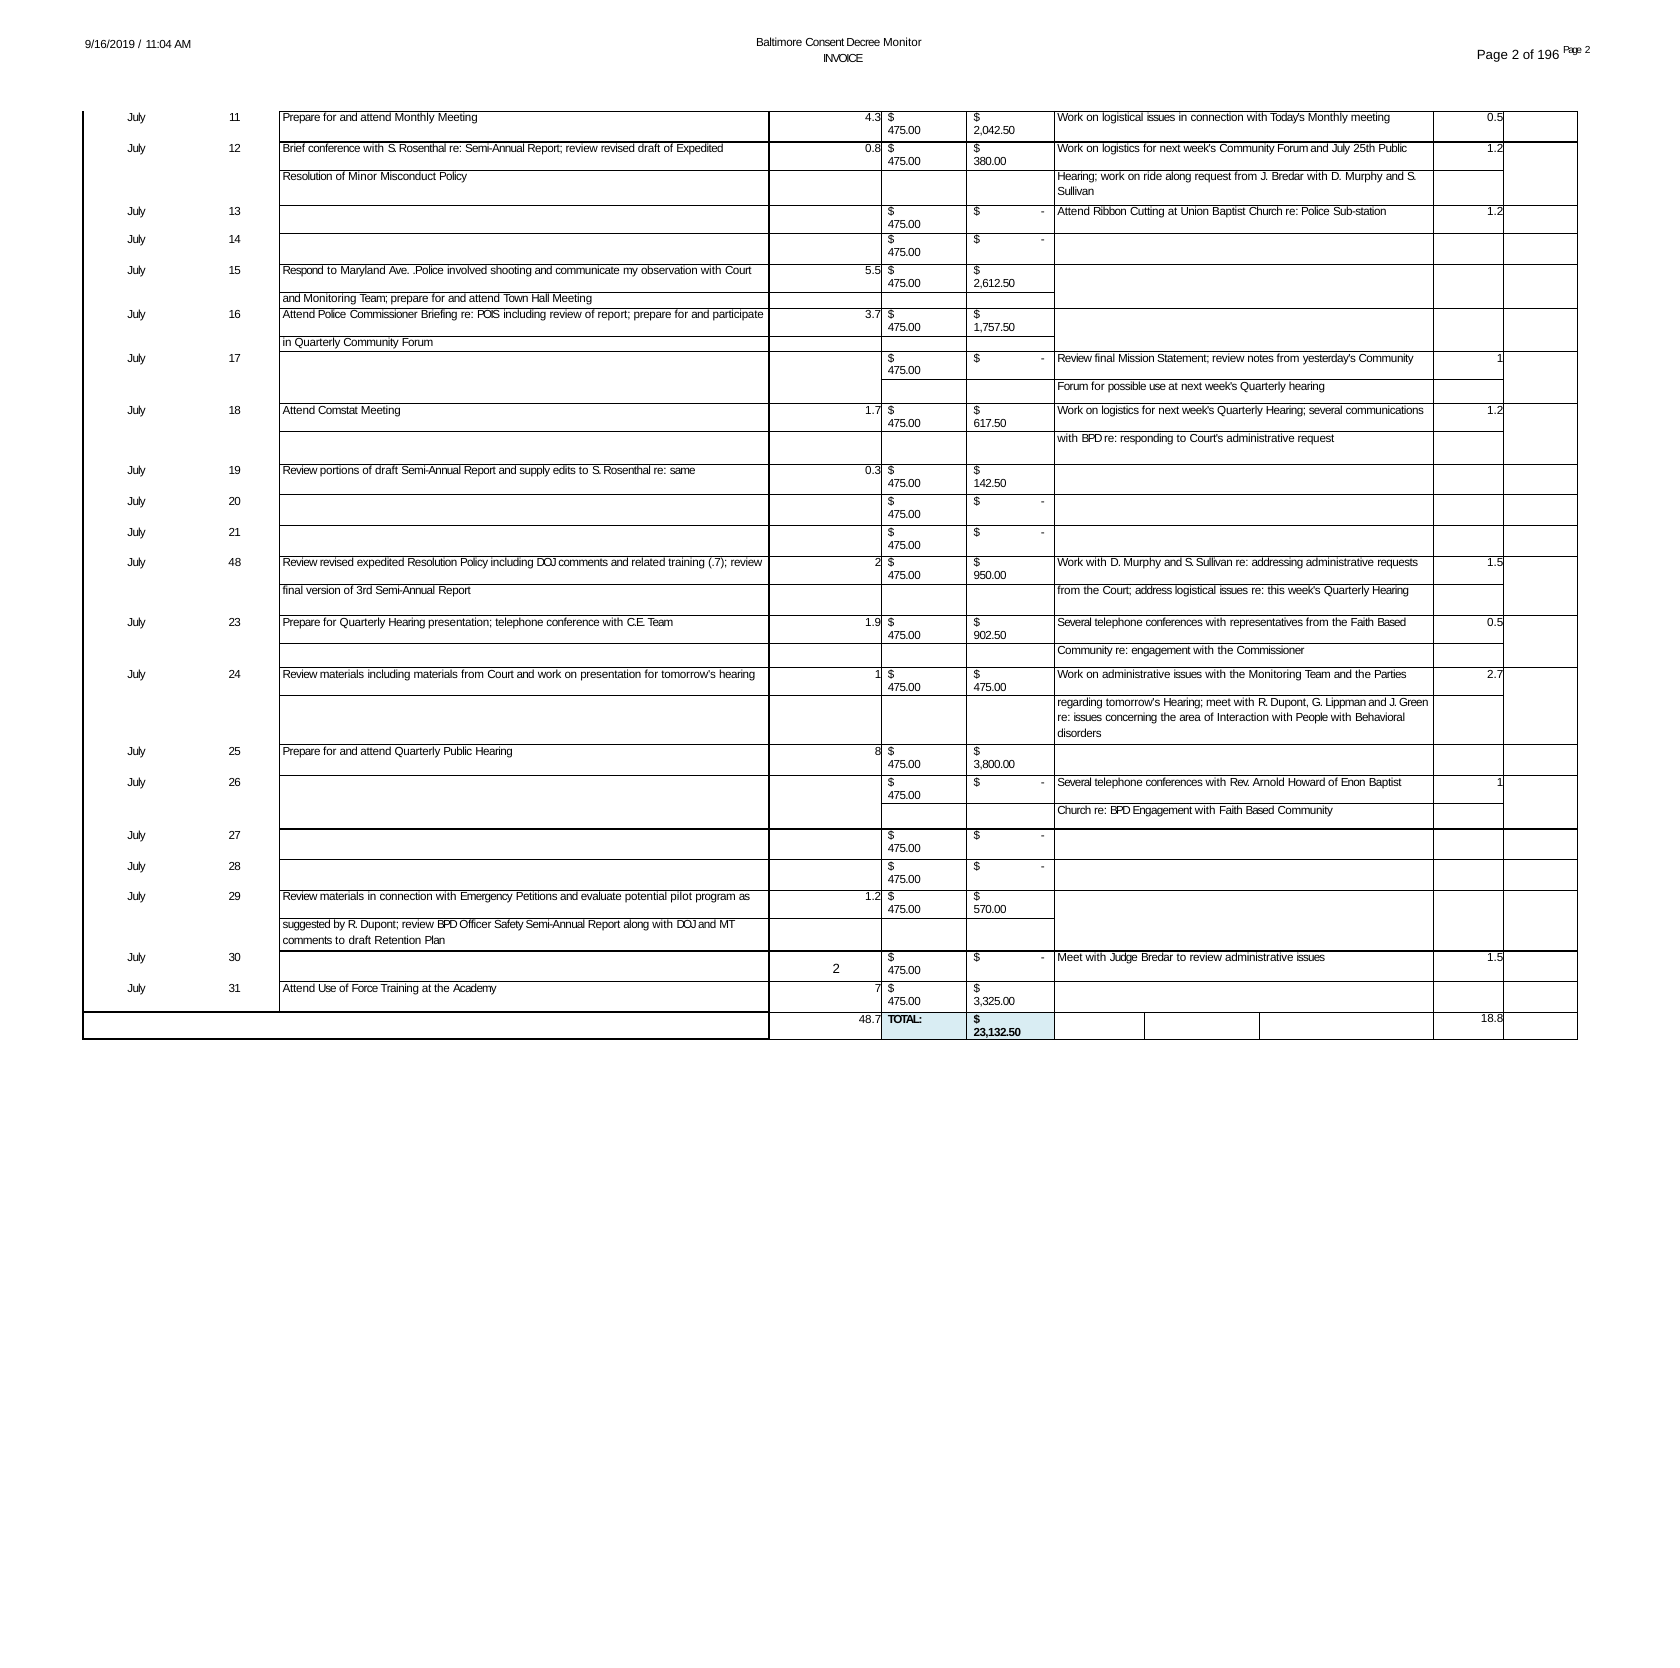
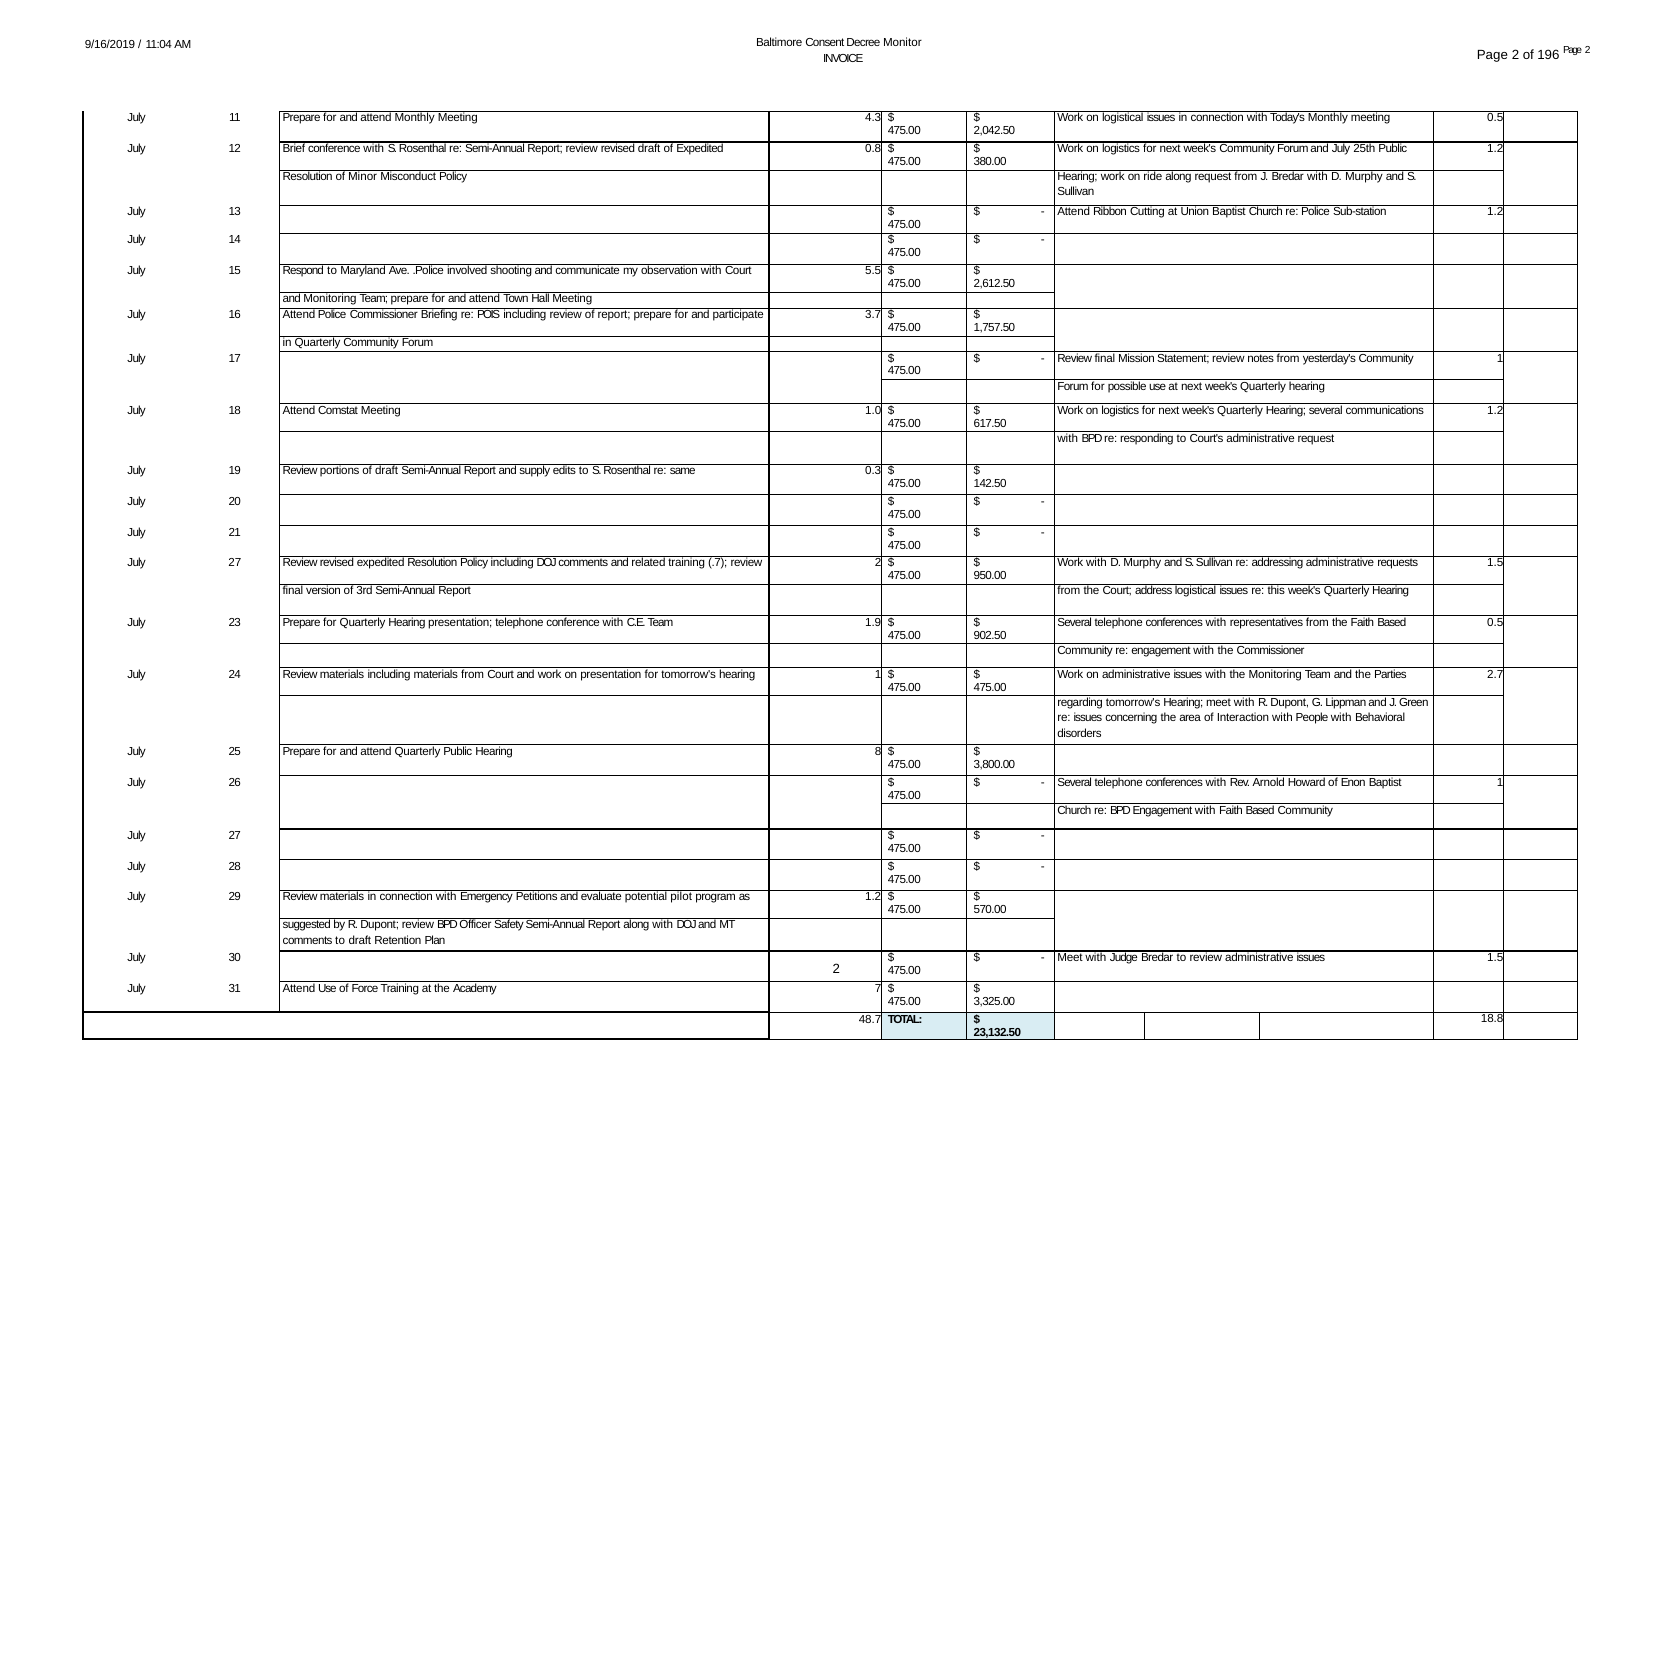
1.7: 1.7 -> 1.0
48 at (235, 563): 48 -> 27
